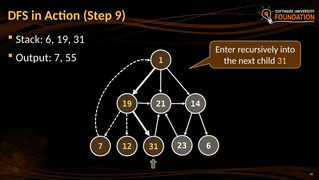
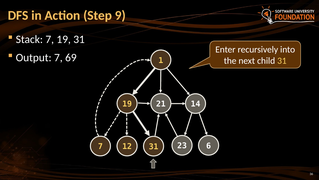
Stack 6: 6 -> 7
55: 55 -> 69
